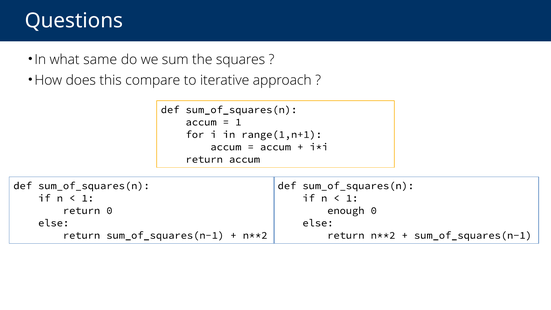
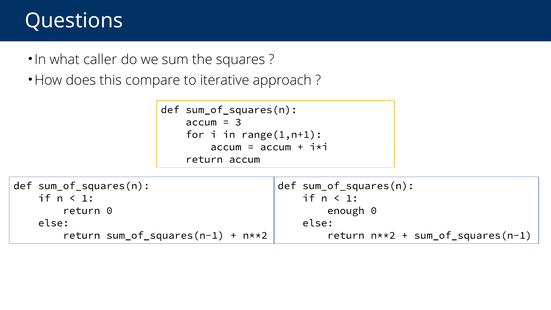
same: same -> caller
1 at (238, 122): 1 -> 3
